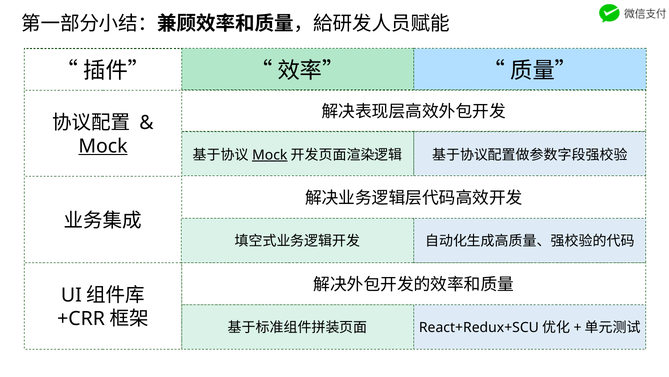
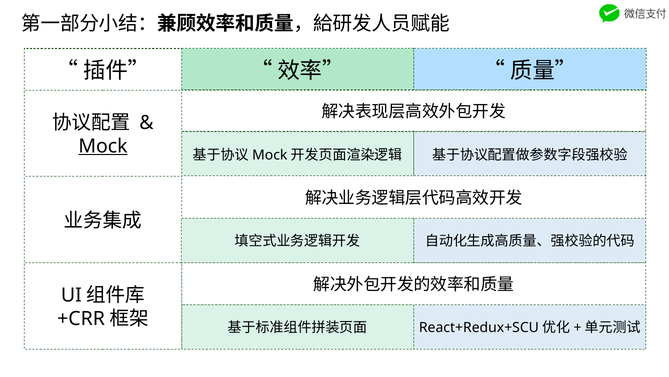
Mock at (270, 155) underline: present -> none
